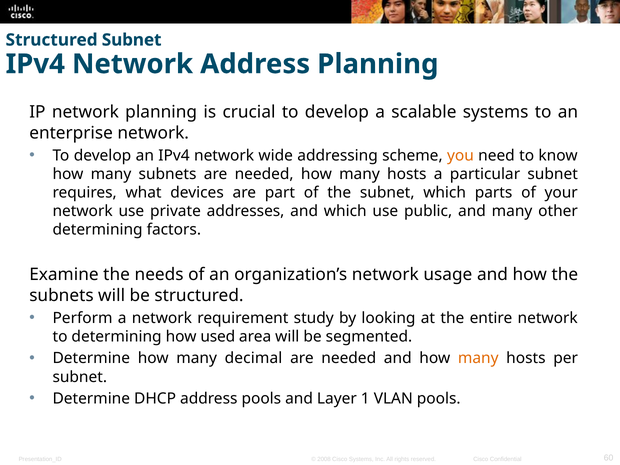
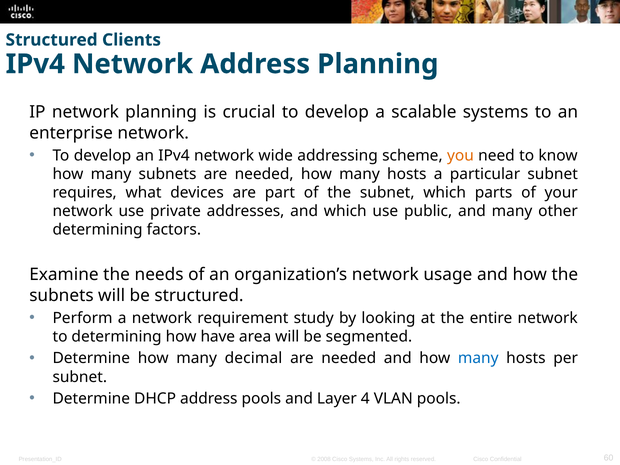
Structured Subnet: Subnet -> Clients
used: used -> have
many at (478, 358) colour: orange -> blue
1: 1 -> 4
